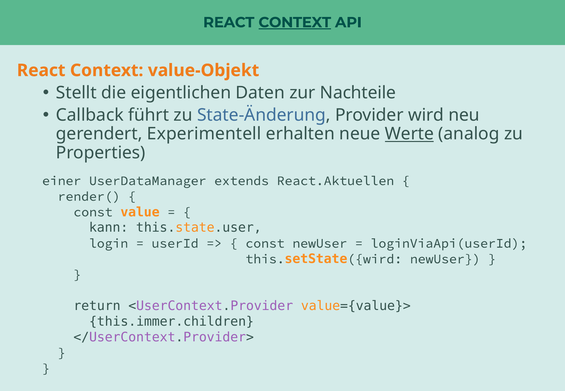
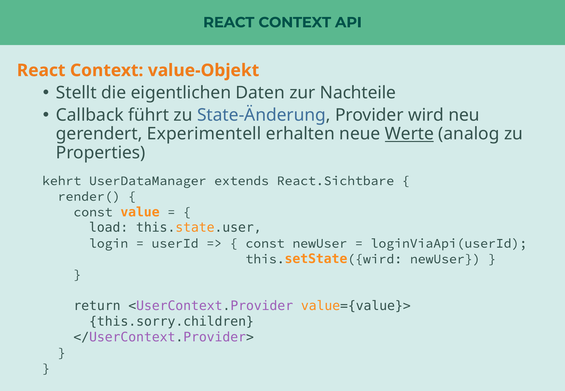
CONTEXT at (295, 22) underline: present -> none
einer: einer -> kehrt
React.Aktuellen: React.Aktuellen -> React.Sichtbare
kann: kann -> load
this.immer.children: this.immer.children -> this.sorry.children
